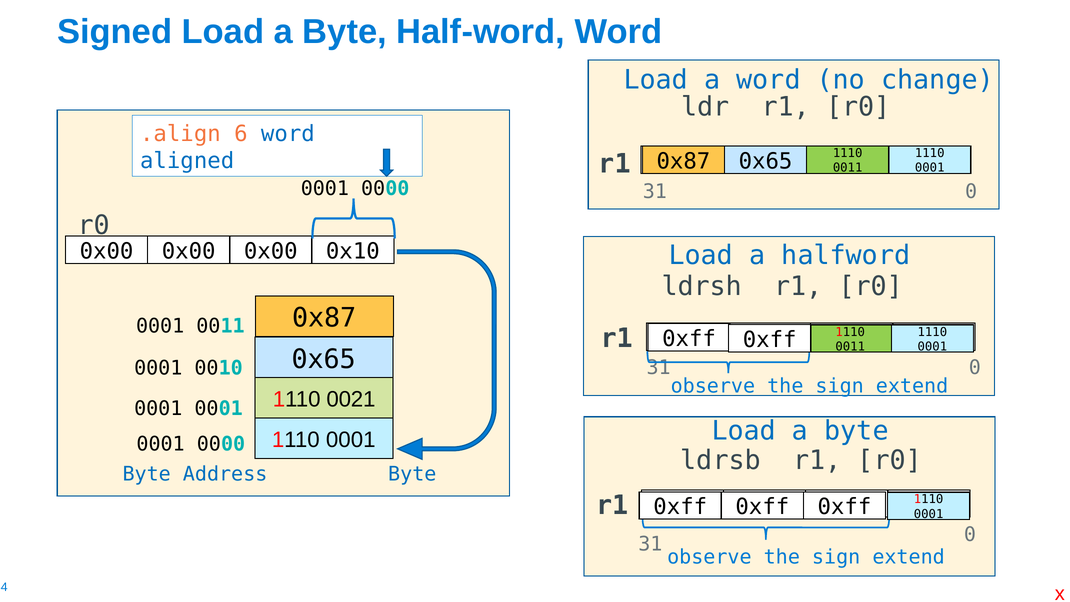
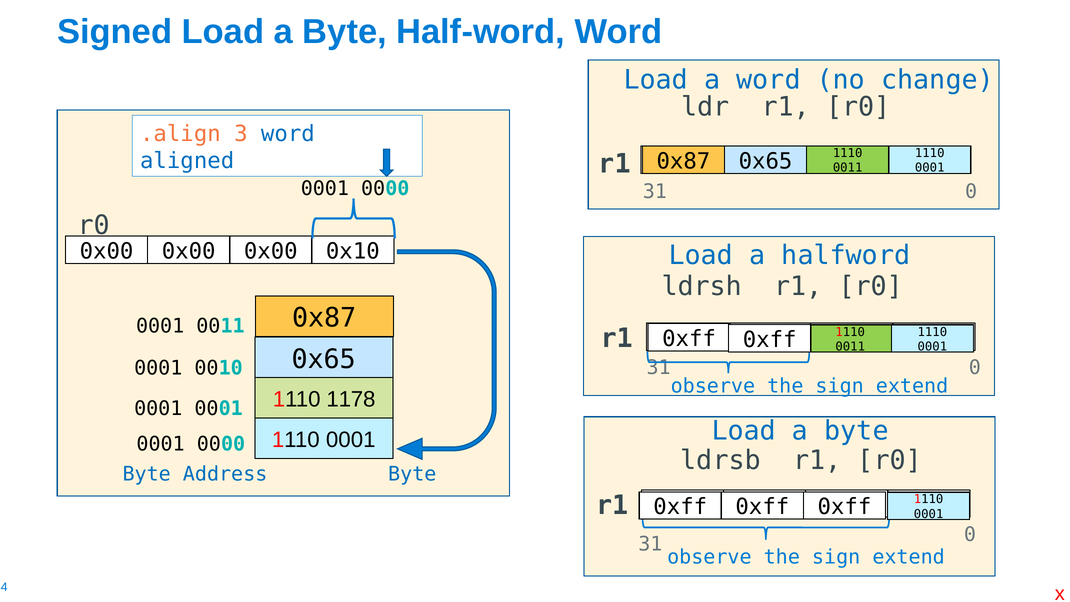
6: 6 -> 3
0021: 0021 -> 1178
